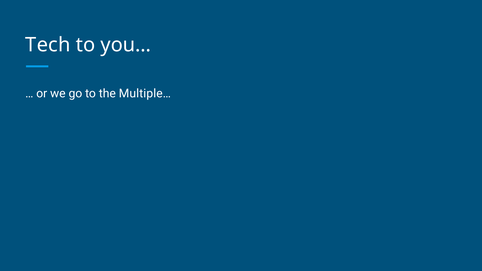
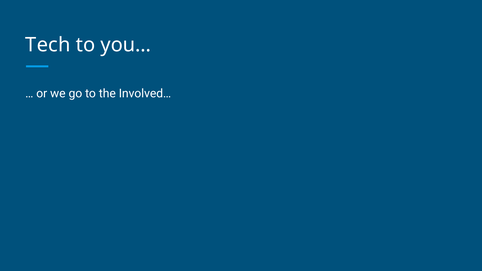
Multiple…: Multiple… -> Involved…
